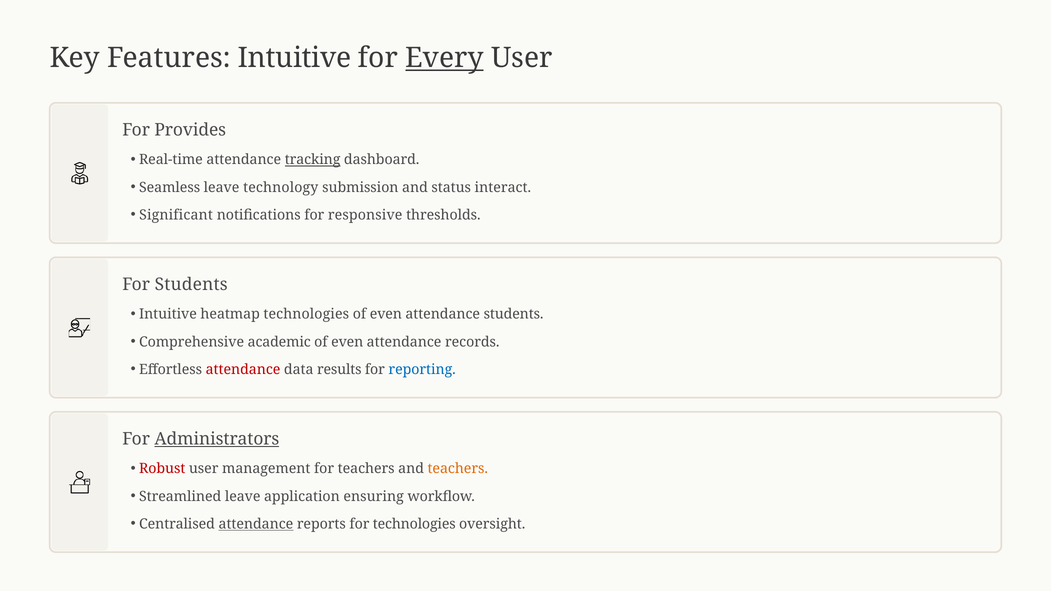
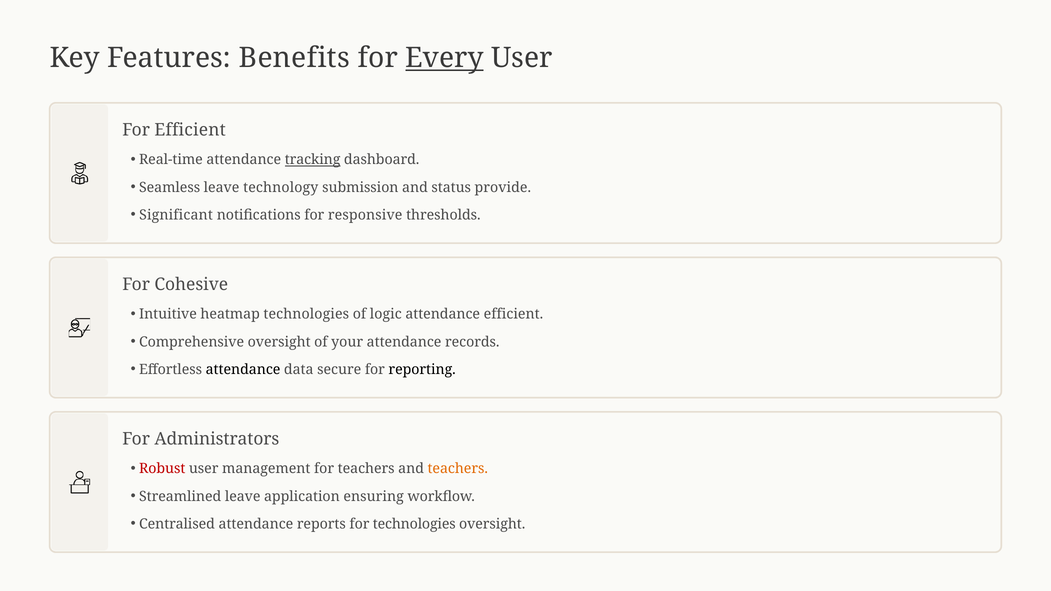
Features Intuitive: Intuitive -> Benefits
For Provides: Provides -> Efficient
interact: interact -> provide
For Students: Students -> Cohesive
even at (386, 314): even -> logic
attendance students: students -> efficient
Comprehensive academic: academic -> oversight
even at (347, 342): even -> your
attendance at (243, 370) colour: red -> black
results: results -> secure
reporting colour: blue -> black
Administrators underline: present -> none
attendance at (256, 524) underline: present -> none
